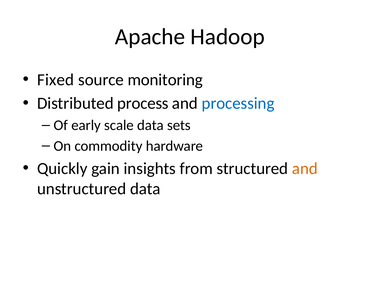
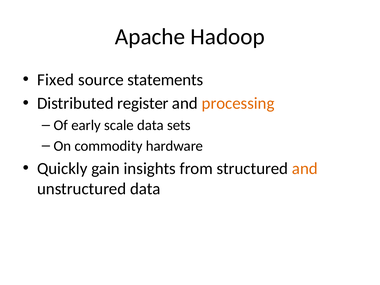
monitoring: monitoring -> statements
process: process -> register
processing colour: blue -> orange
